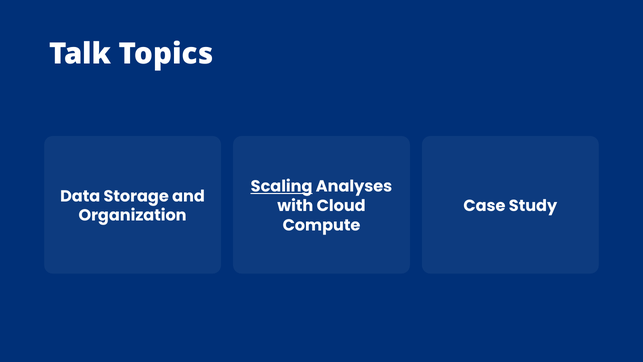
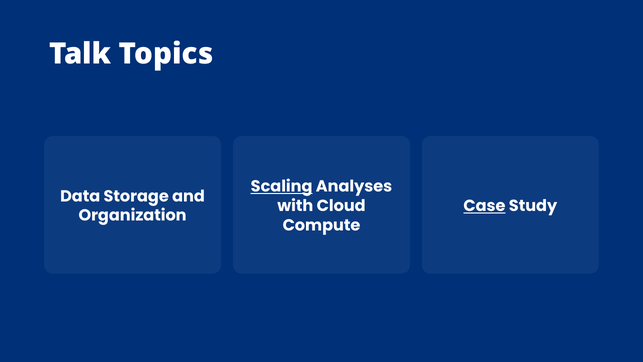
Case underline: none -> present
